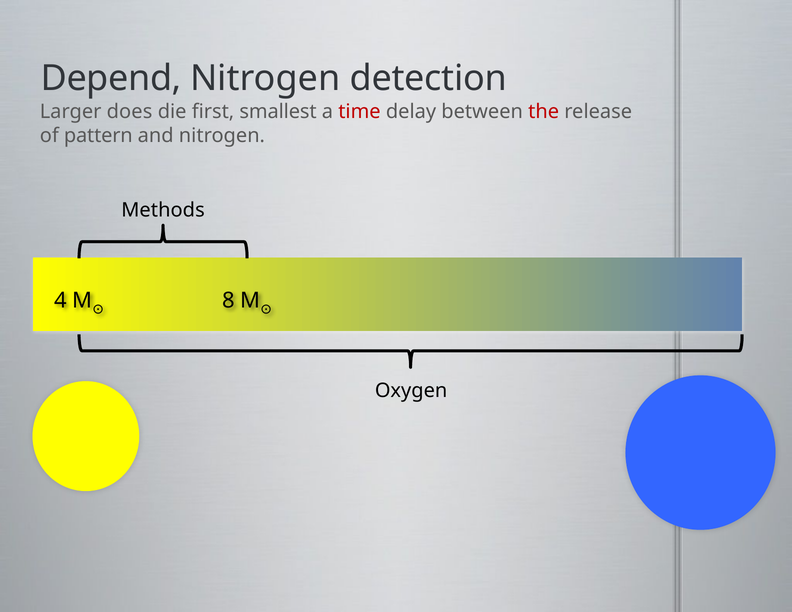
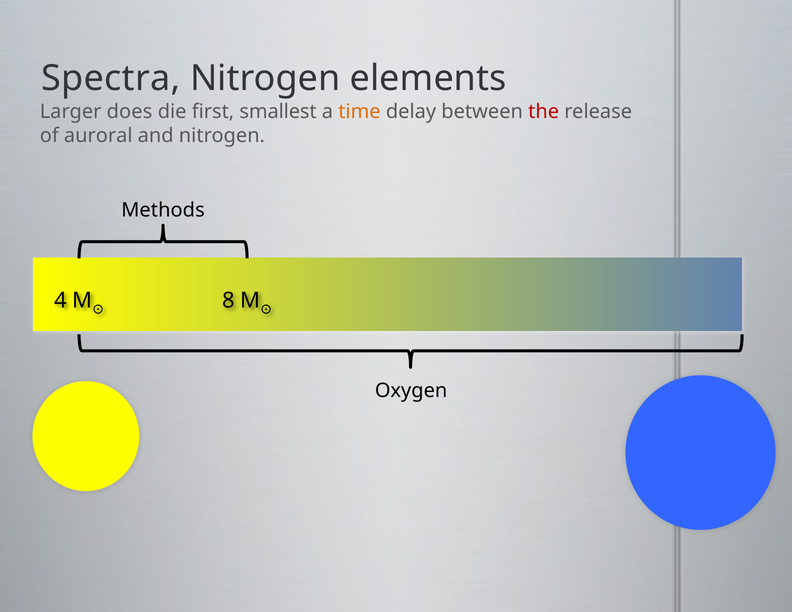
Depend: Depend -> Spectra
detection: detection -> elements
time colour: red -> orange
pattern: pattern -> auroral
